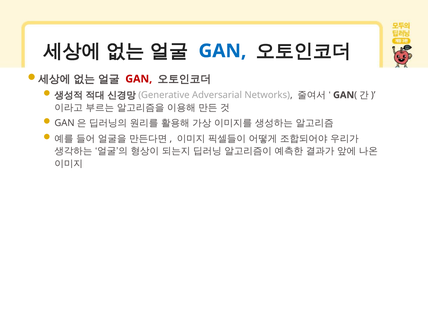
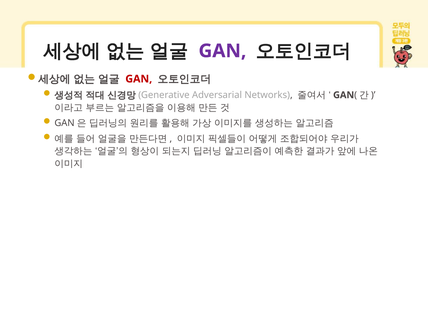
GAN at (222, 51) colour: blue -> purple
